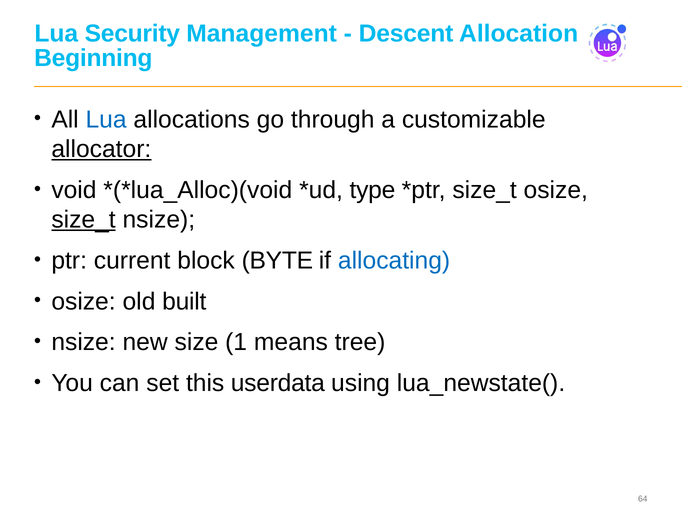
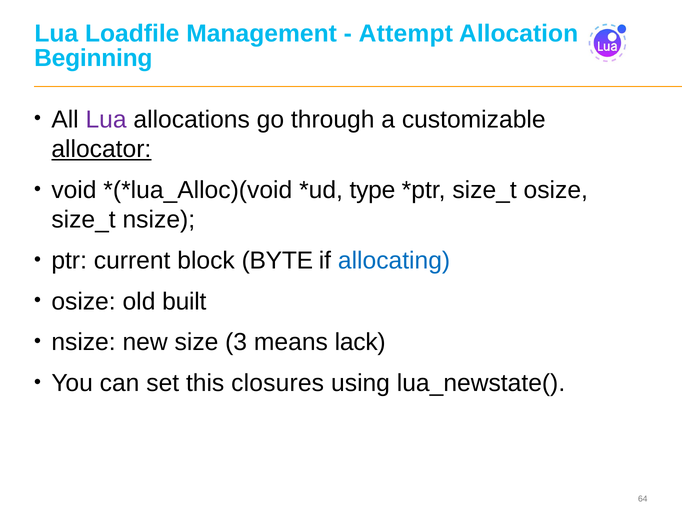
Security: Security -> Loadfile
Descent: Descent -> Attempt
Lua at (106, 120) colour: blue -> purple
size_t at (84, 220) underline: present -> none
1: 1 -> 3
tree: tree -> lack
userdata: userdata -> closures
